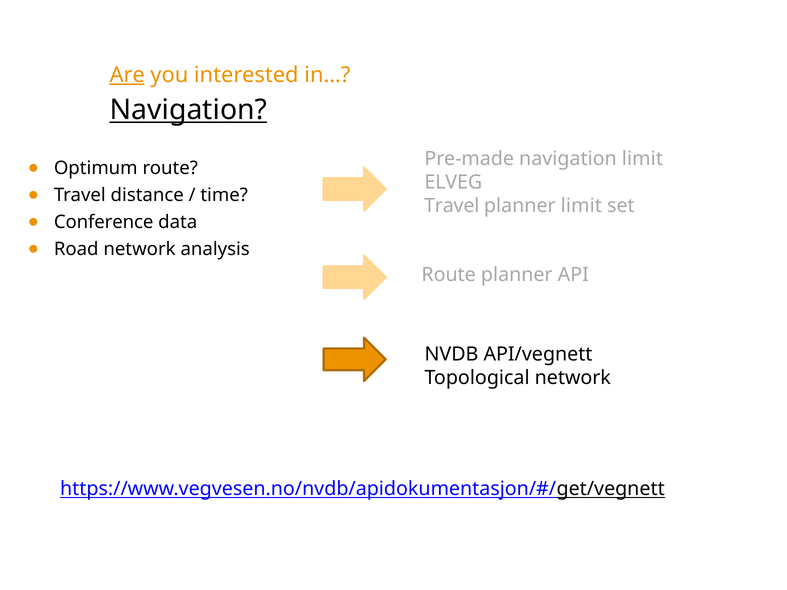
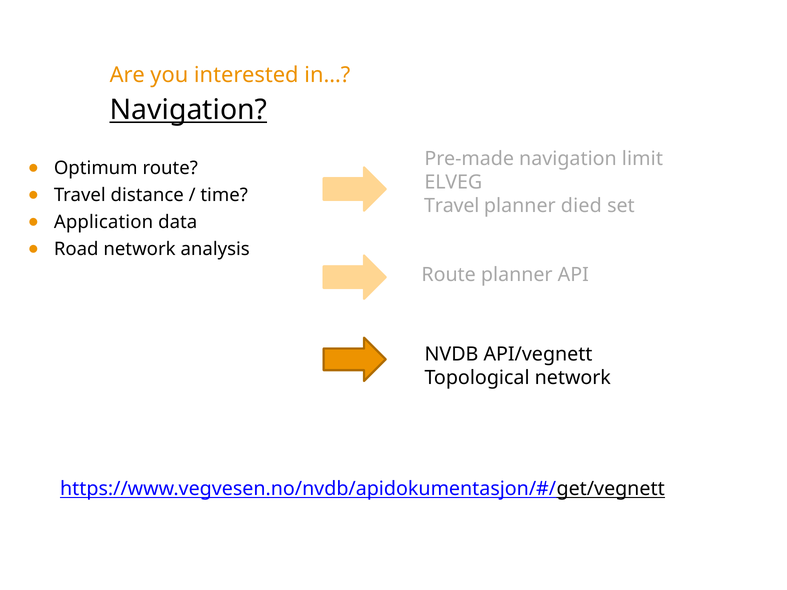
Are underline: present -> none
planner limit: limit -> died
Conference: Conference -> Application
